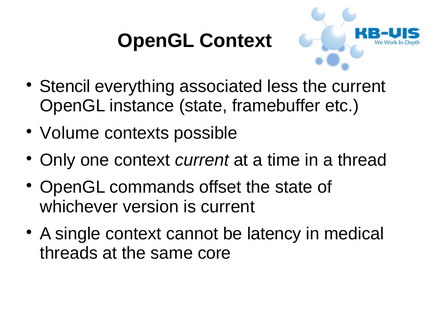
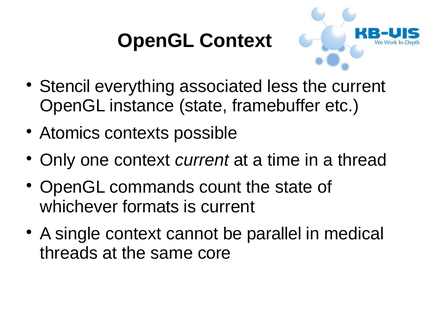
Volume: Volume -> Atomics
offset: offset -> count
version: version -> formats
latency: latency -> parallel
